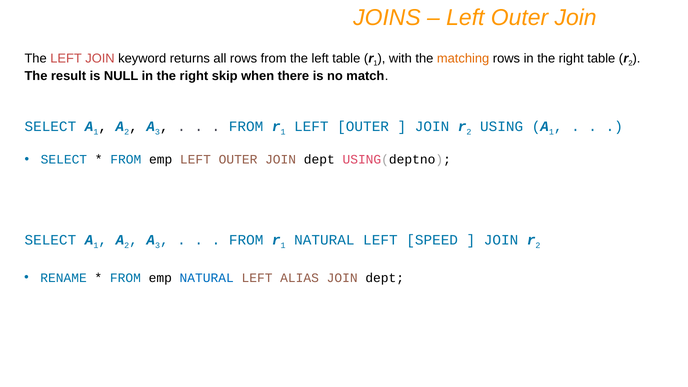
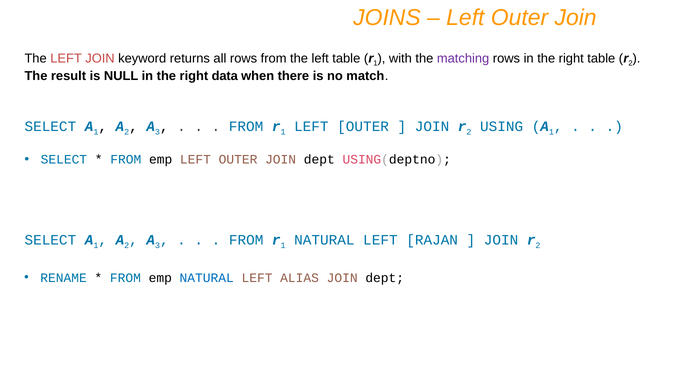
matching colour: orange -> purple
skip: skip -> data
SPEED: SPEED -> RAJAN
